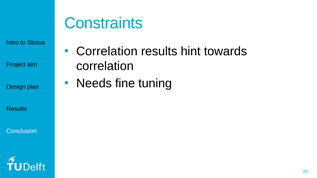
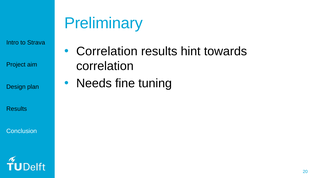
Constraints: Constraints -> Preliminary
